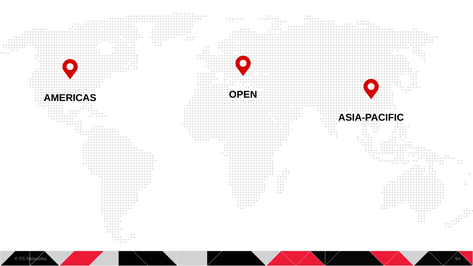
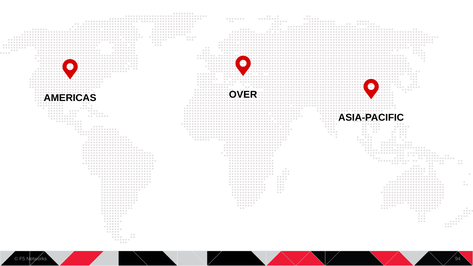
OPEN: OPEN -> OVER
